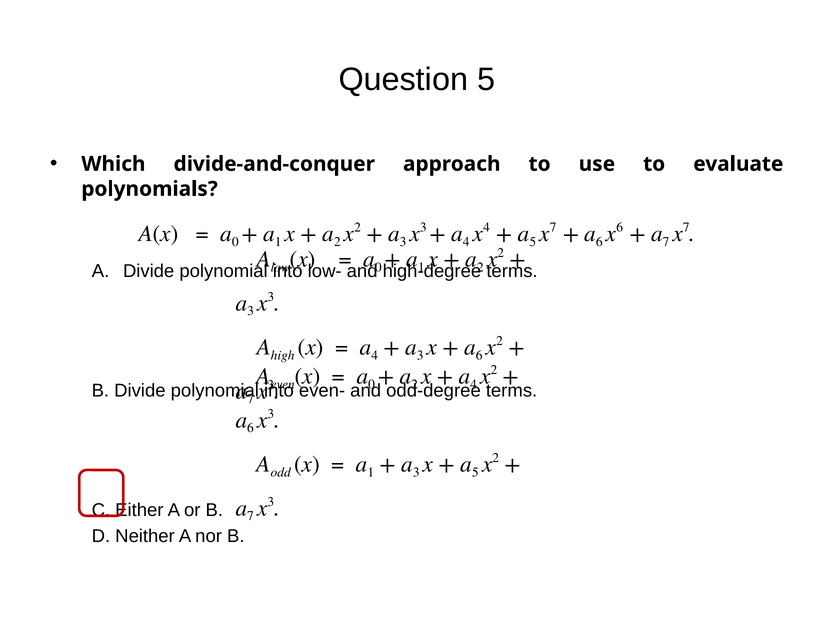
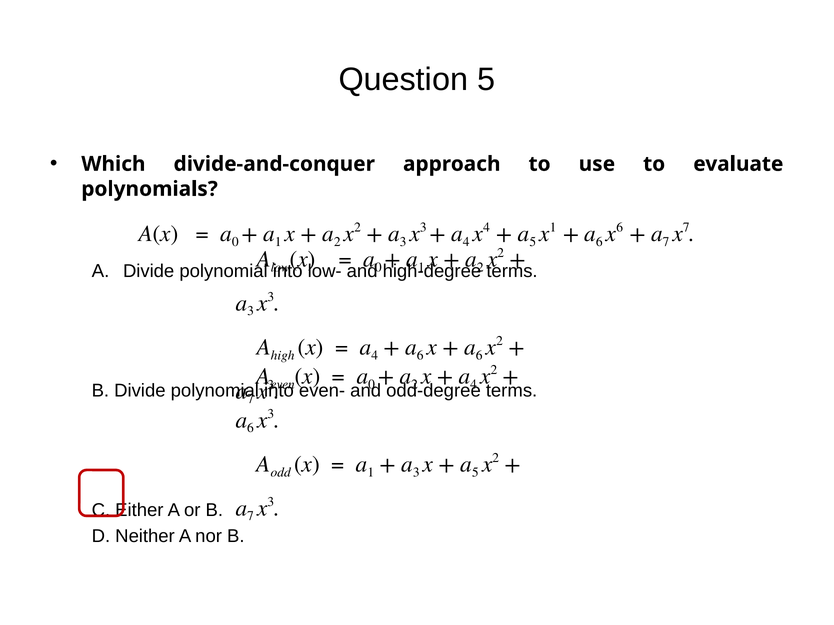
5 x 7: 7 -> 1
3 at (420, 355): 3 -> 6
